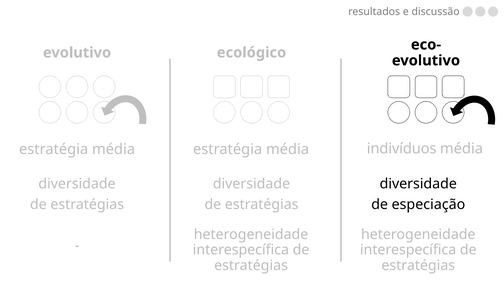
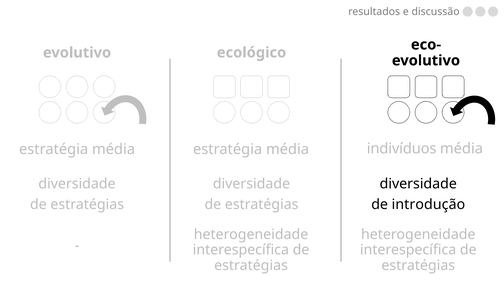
especiação: especiação -> introdução
